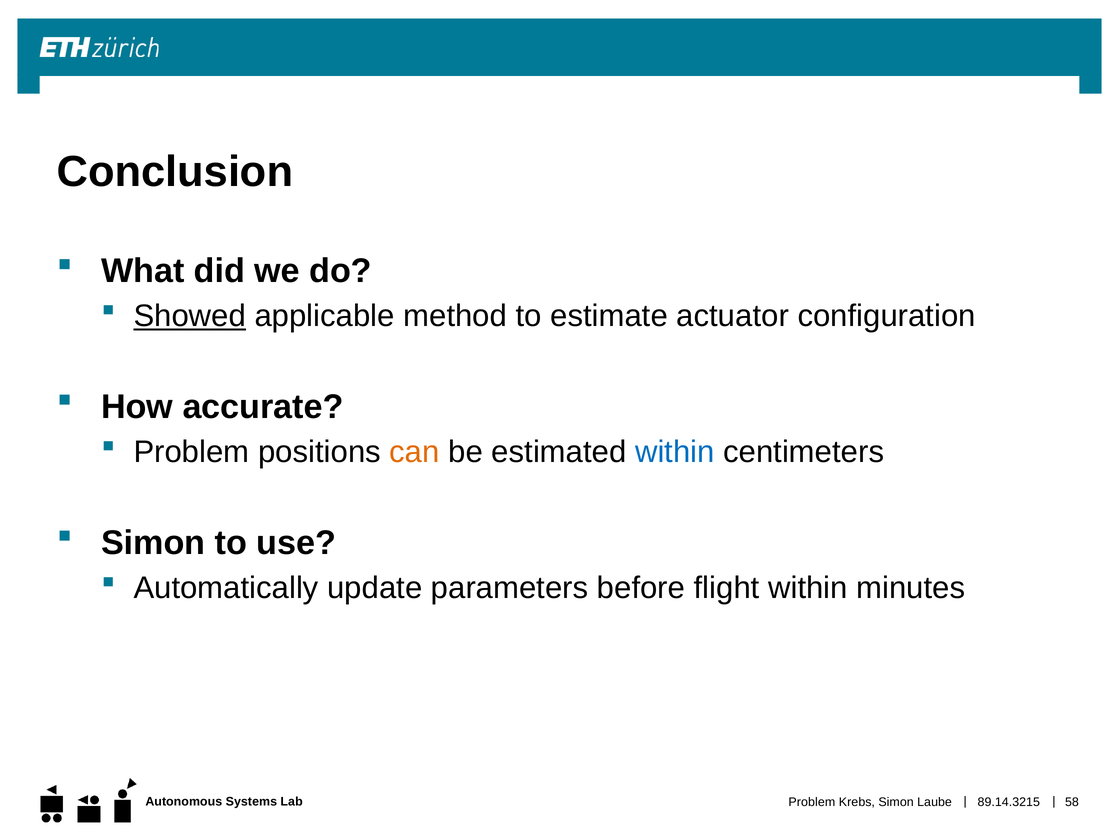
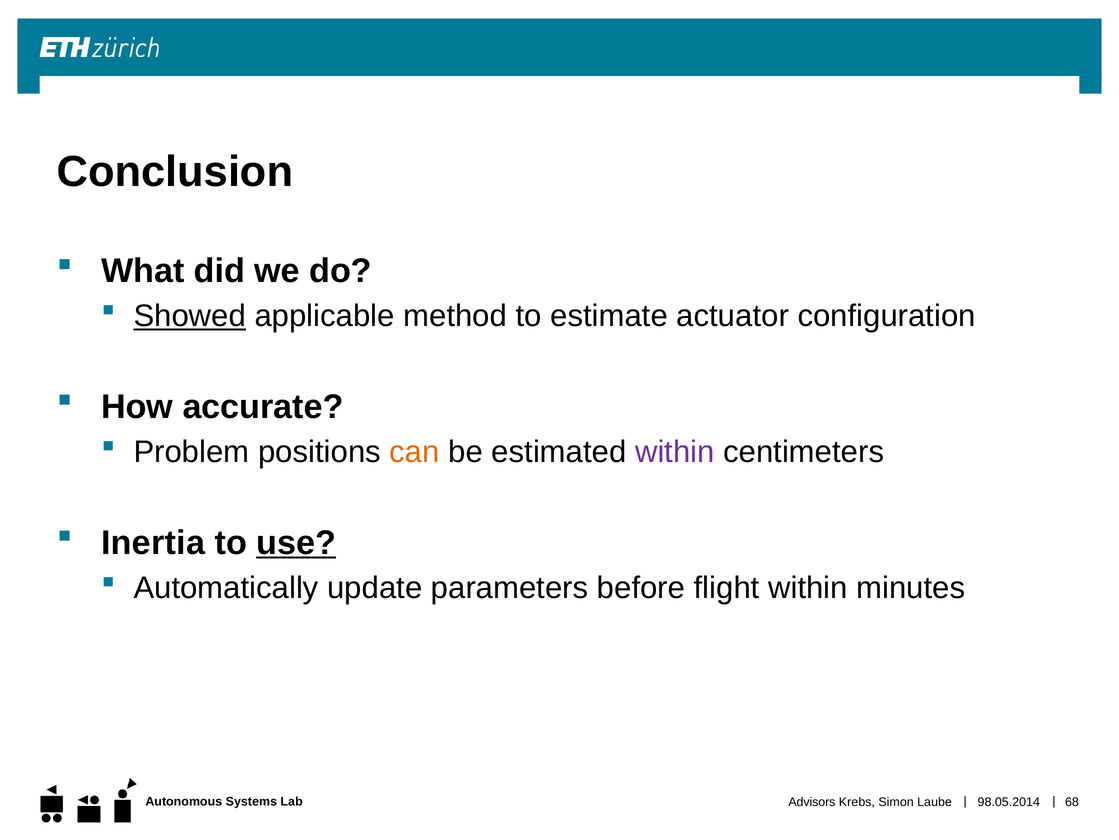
within at (675, 452) colour: blue -> purple
Simon at (153, 542): Simon -> Inertia
use underline: none -> present
Problem at (812, 802): Problem -> Advisors
58: 58 -> 68
89.14.3215: 89.14.3215 -> 98.05.2014
